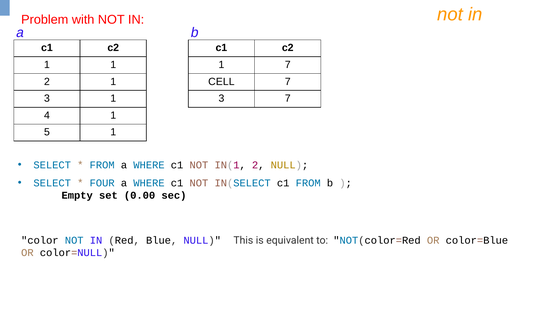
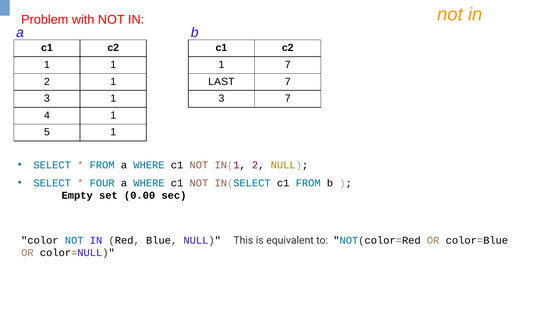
CELL: CELL -> LAST
